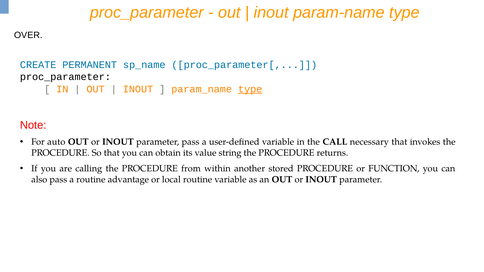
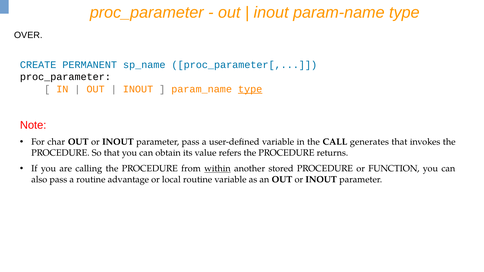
auto: auto -> char
necessary: necessary -> generates
string: string -> refers
within underline: none -> present
